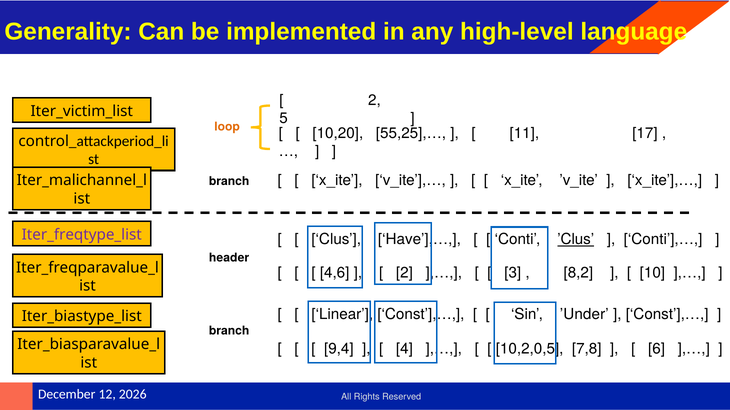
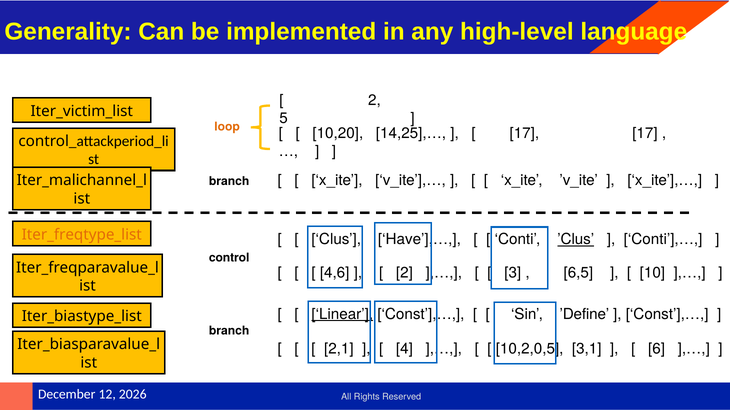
55,25],…: 55,25],… -> 14,25],…
11 at (524, 133): 11 -> 17
Iter_freqtype_list colour: purple -> orange
header at (229, 258): header -> control
8,2: 8,2 -> 6,5
Linear underline: none -> present
’Under: ’Under -> ’Define
9,4: 9,4 -> 2,1
7,8: 7,8 -> 3,1
